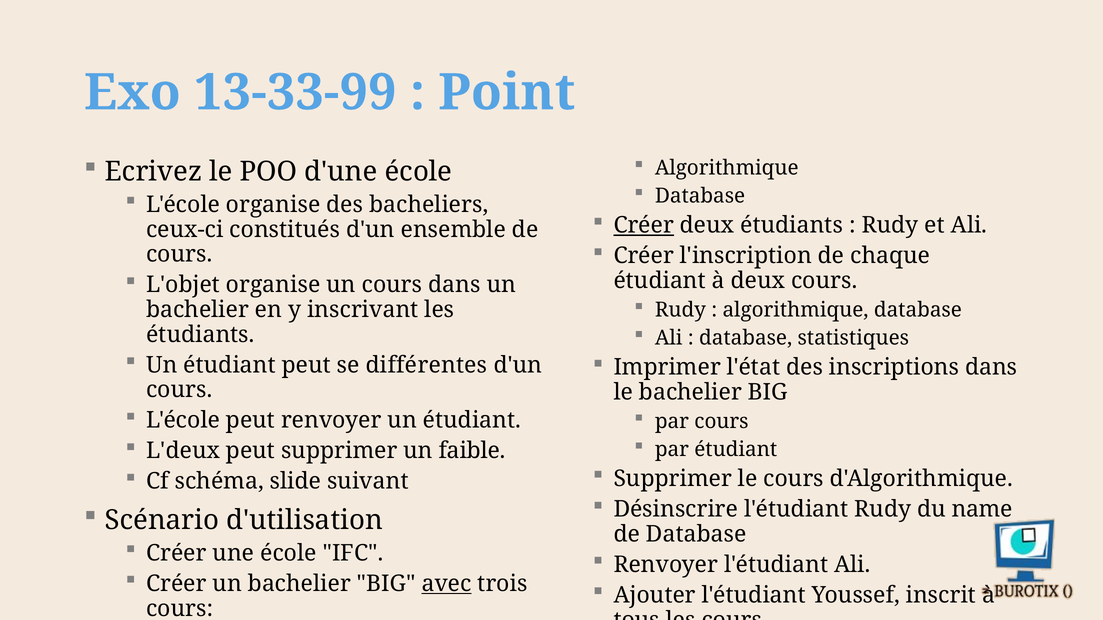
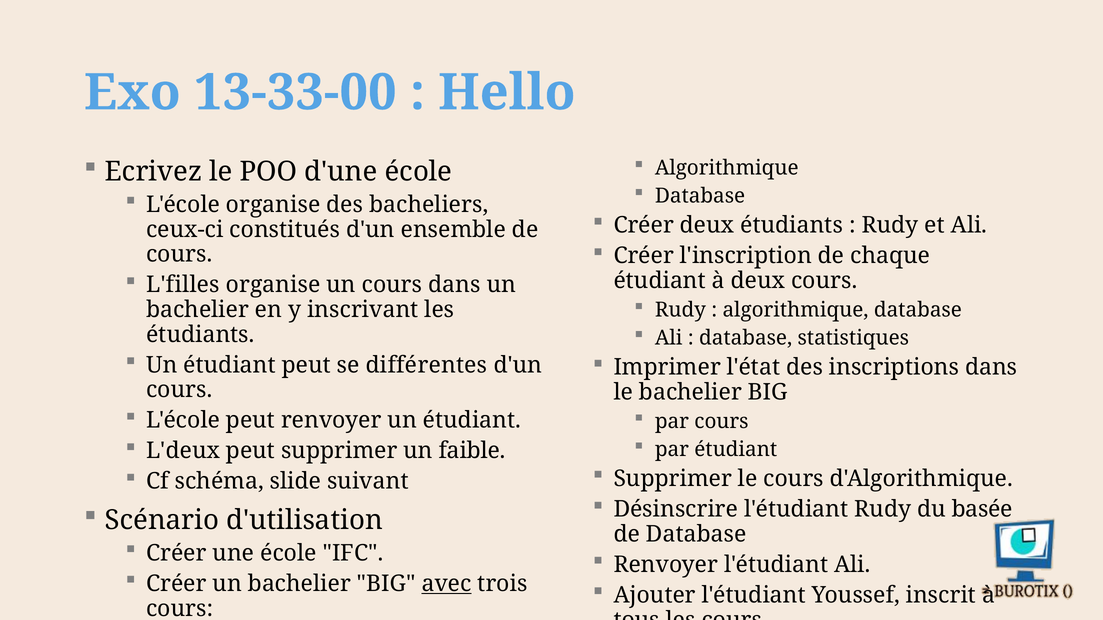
13-33-99: 13-33-99 -> 13-33-00
Point: Point -> Hello
Créer at (644, 226) underline: present -> none
L'objet: L'objet -> L'filles
name: name -> basée
